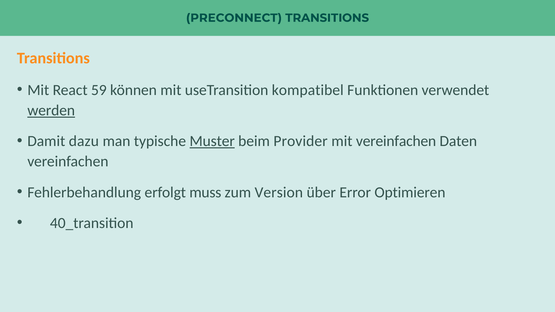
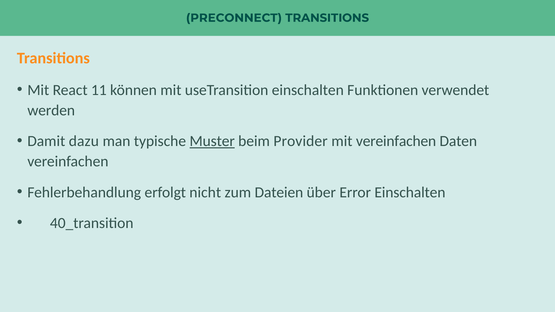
59: 59 -> 11
useTransition kompatibel: kompatibel -> einschalten
werden underline: present -> none
muss: muss -> nicht
Version: Version -> Dateien
Error Optimieren: Optimieren -> Einschalten
